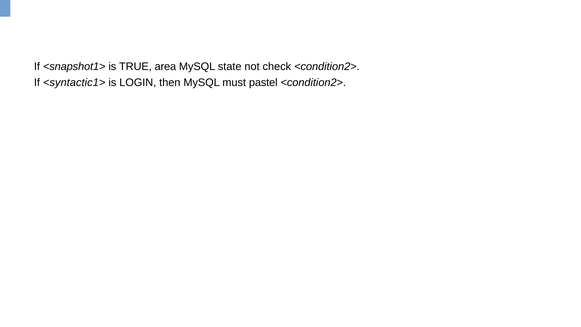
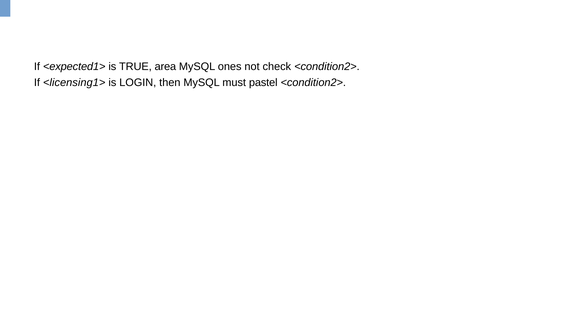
<snapshot1>: <snapshot1> -> <expected1>
state: state -> ones
<syntactic1>: <syntactic1> -> <licensing1>
